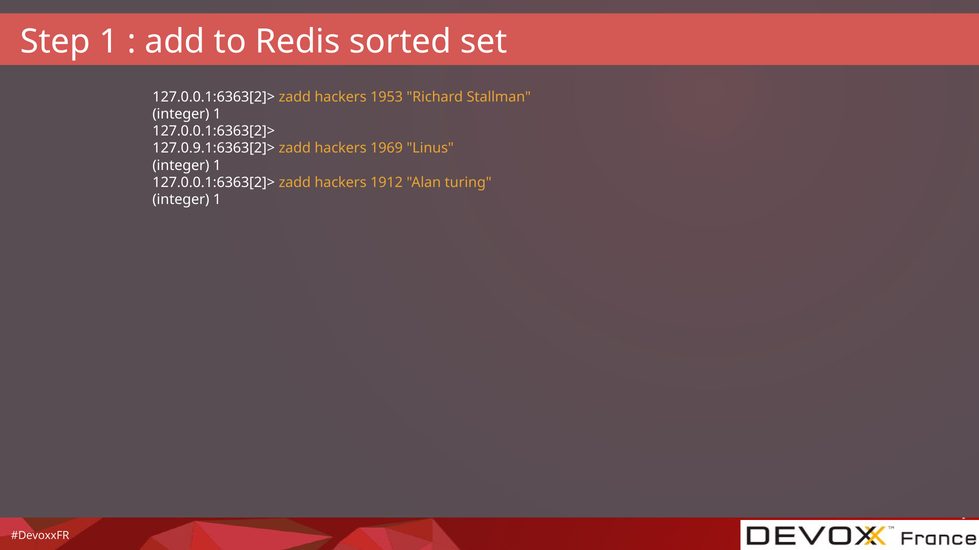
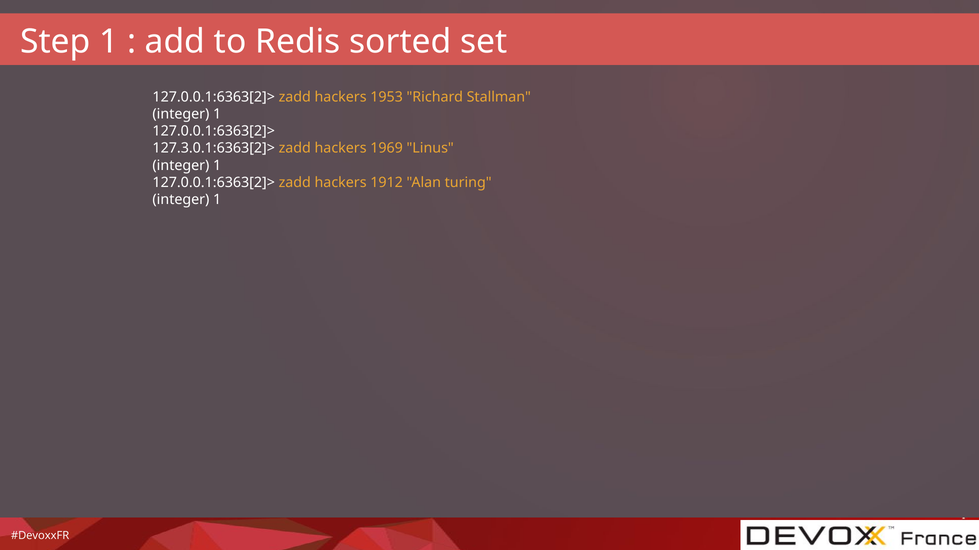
127.0.9.1:6363[2]>: 127.0.9.1:6363[2]> -> 127.3.0.1:6363[2]>
